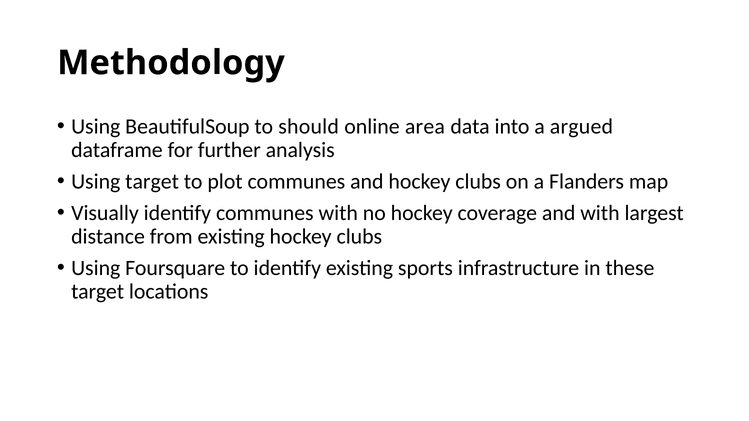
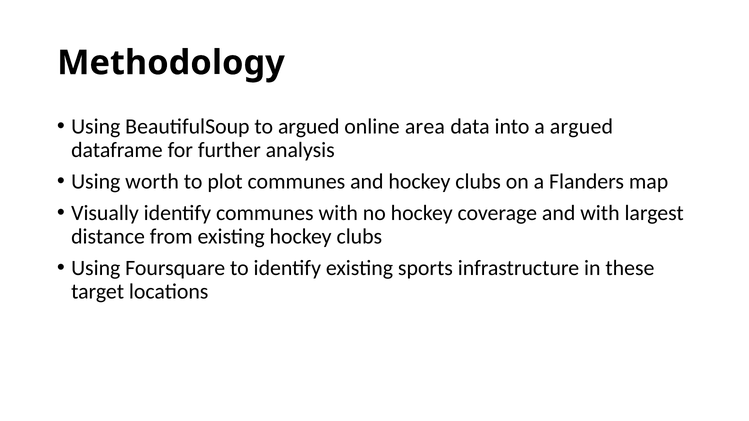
to should: should -> argued
Using target: target -> worth
